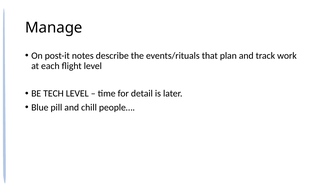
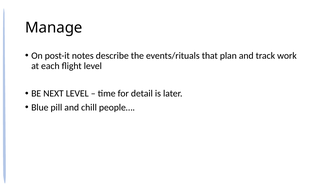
TECH: TECH -> NEXT
